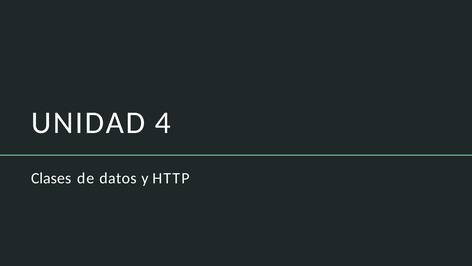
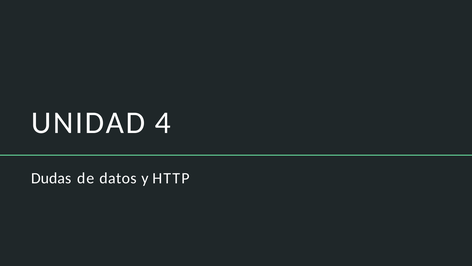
Clases: Clases -> Dudas
